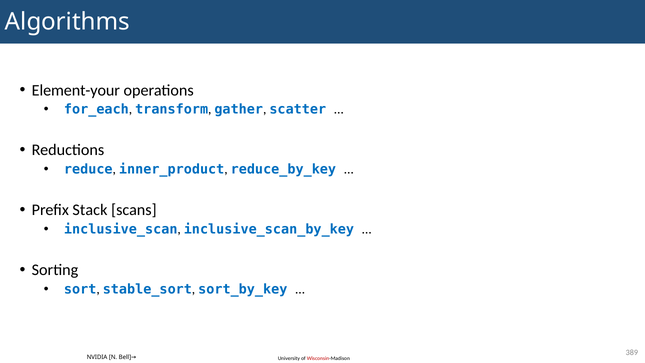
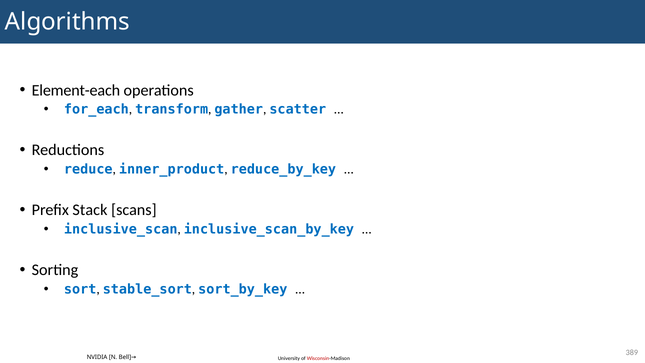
Element-your: Element-your -> Element-each
